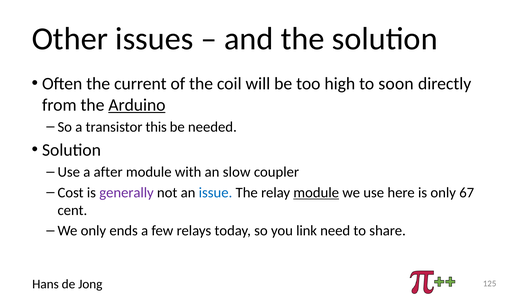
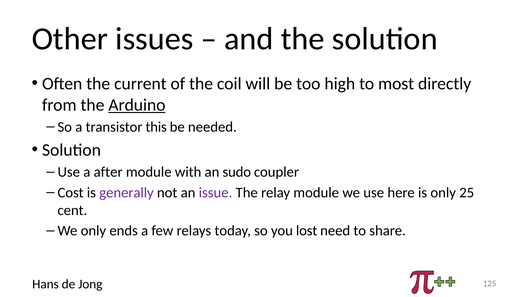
soon: soon -> most
slow: slow -> sudo
issue colour: blue -> purple
module at (316, 193) underline: present -> none
67: 67 -> 25
link: link -> lost
